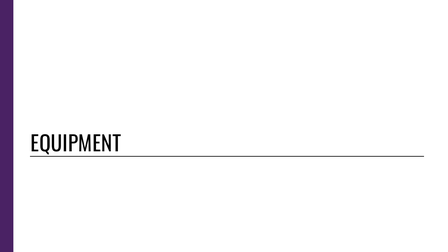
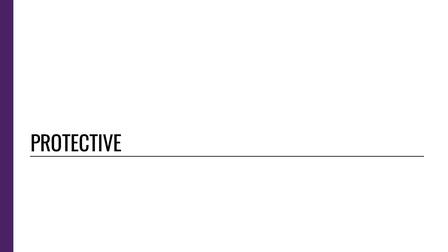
EQUIPMENT: EQUIPMENT -> PROTECTIVE
